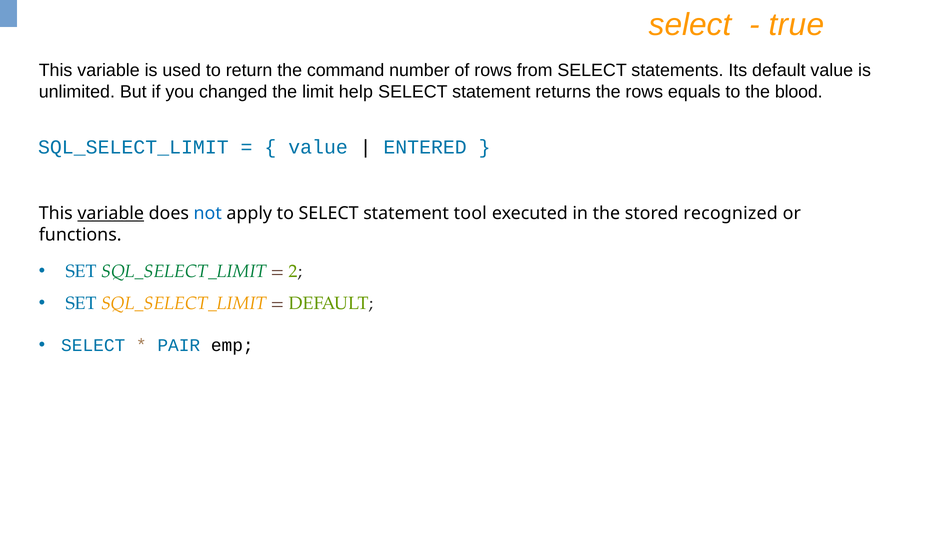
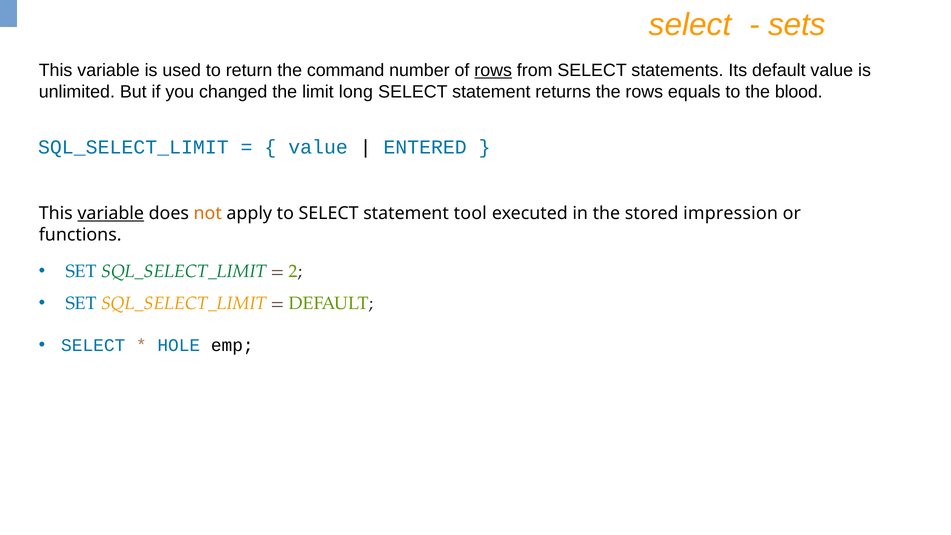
true: true -> sets
rows at (493, 70) underline: none -> present
help: help -> long
not colour: blue -> orange
recognized: recognized -> impression
PAIR: PAIR -> HOLE
